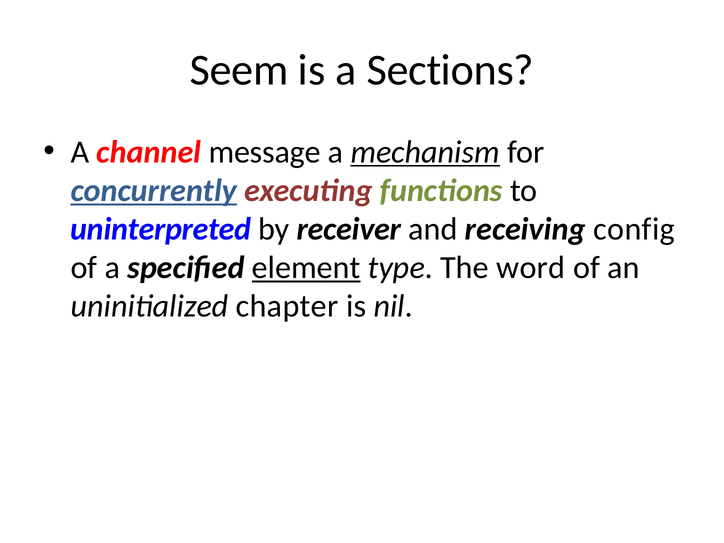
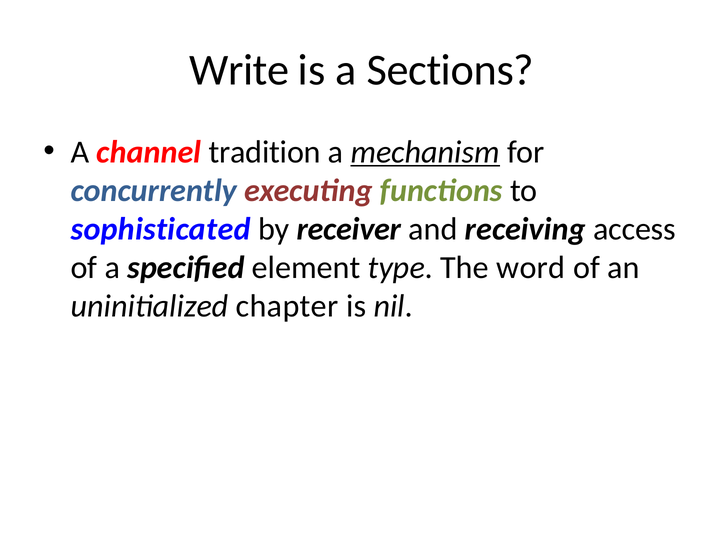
Seem: Seem -> Write
message: message -> tradition
concurrently underline: present -> none
uninterpreted: uninterpreted -> sophisticated
config: config -> access
element underline: present -> none
